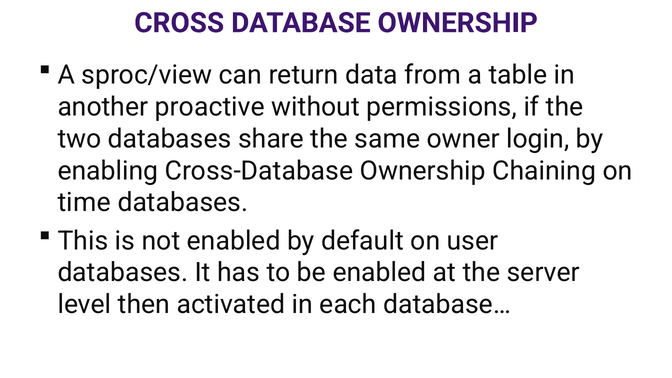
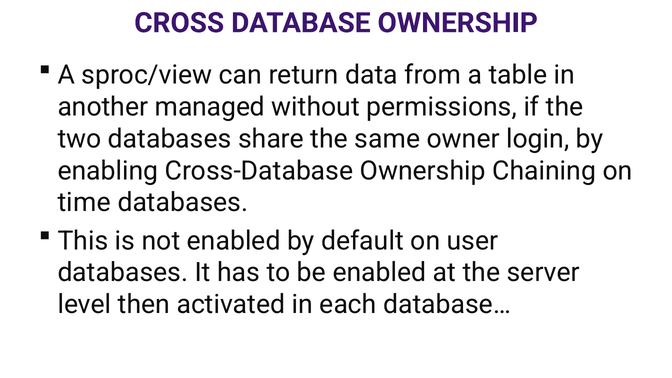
proactive: proactive -> managed
